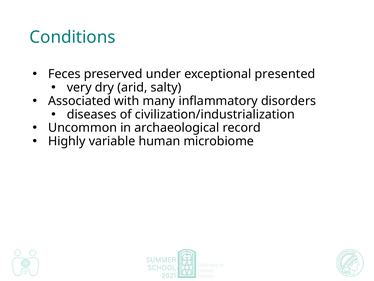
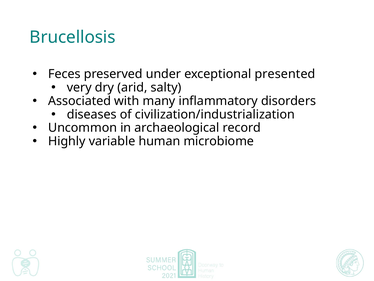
Conditions: Conditions -> Brucellosis
